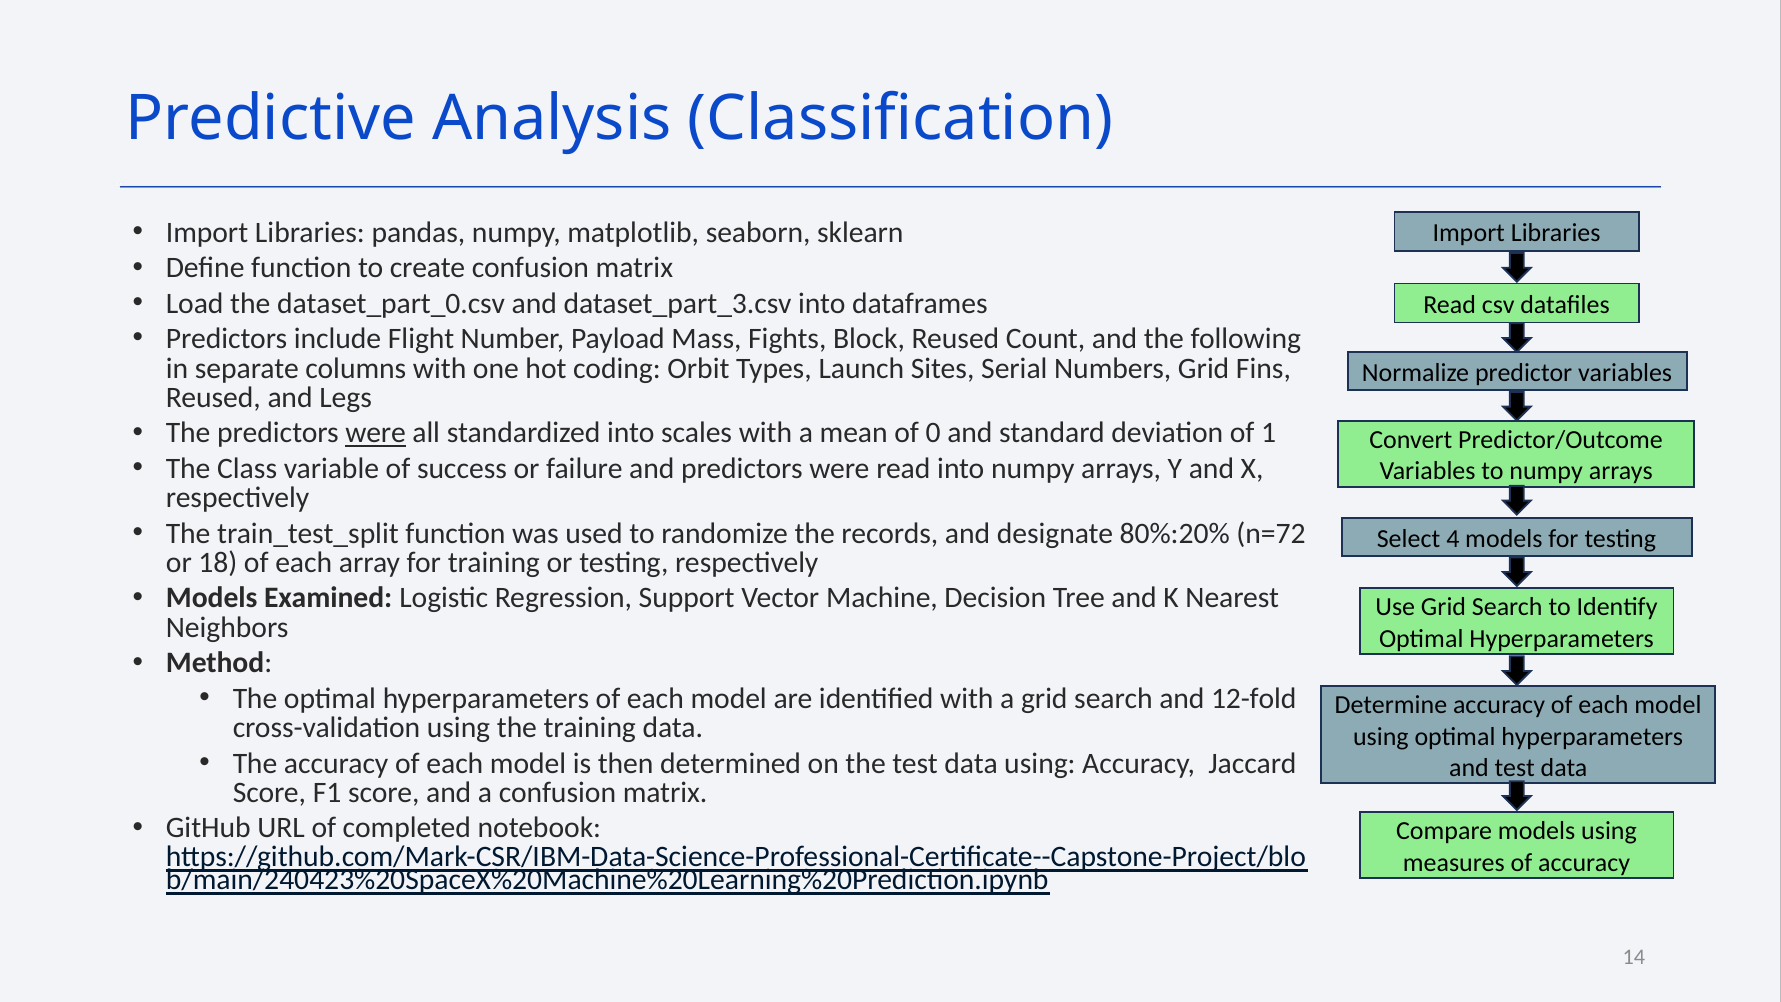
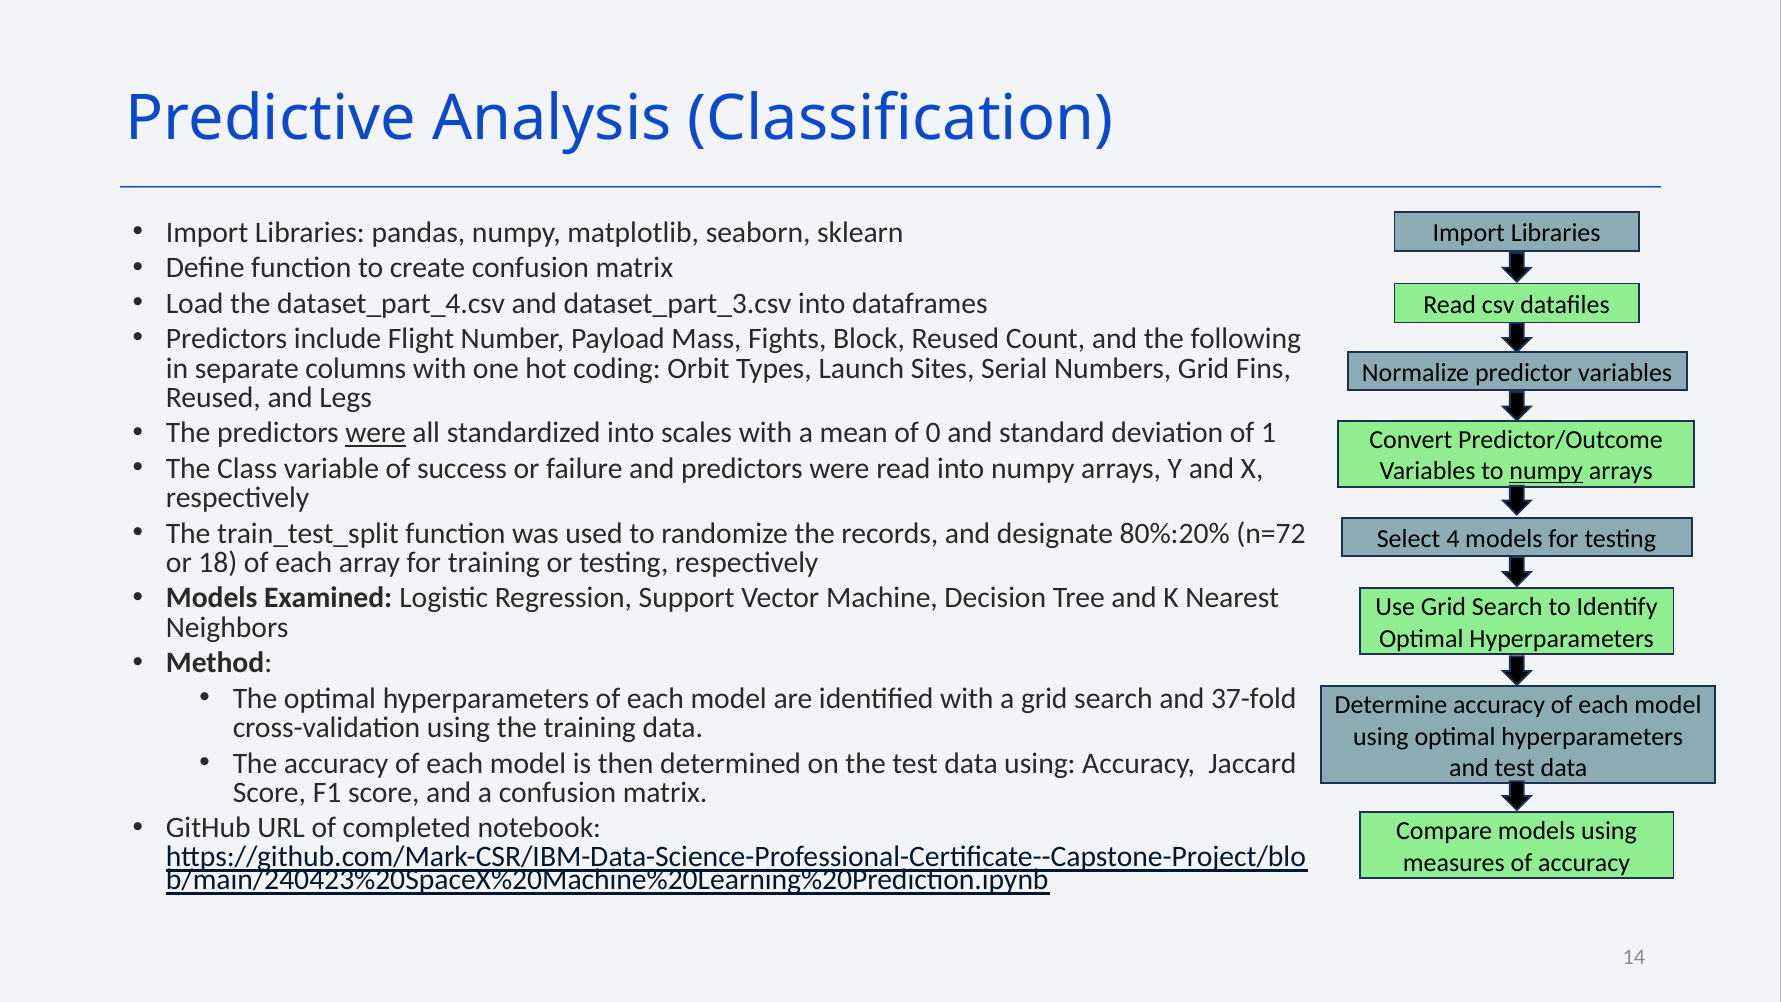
dataset_part_0.csv: dataset_part_0.csv -> dataset_part_4.csv
numpy at (1546, 471) underline: none -> present
12-fold: 12-fold -> 37-fold
